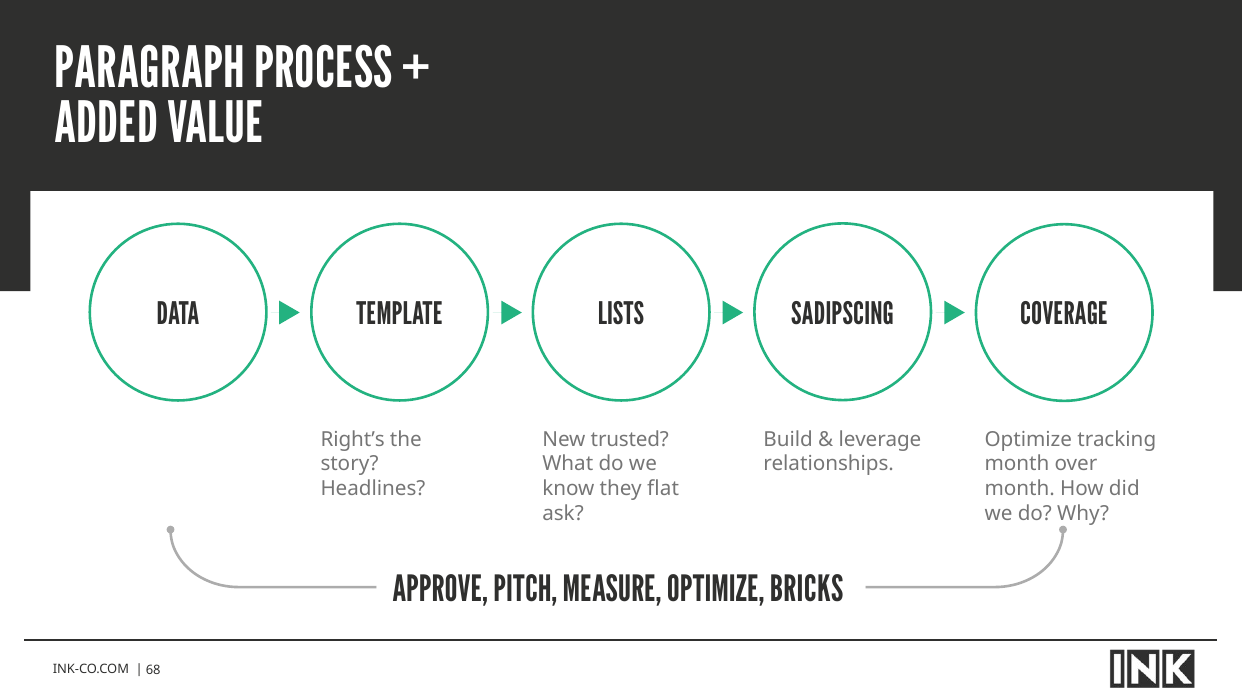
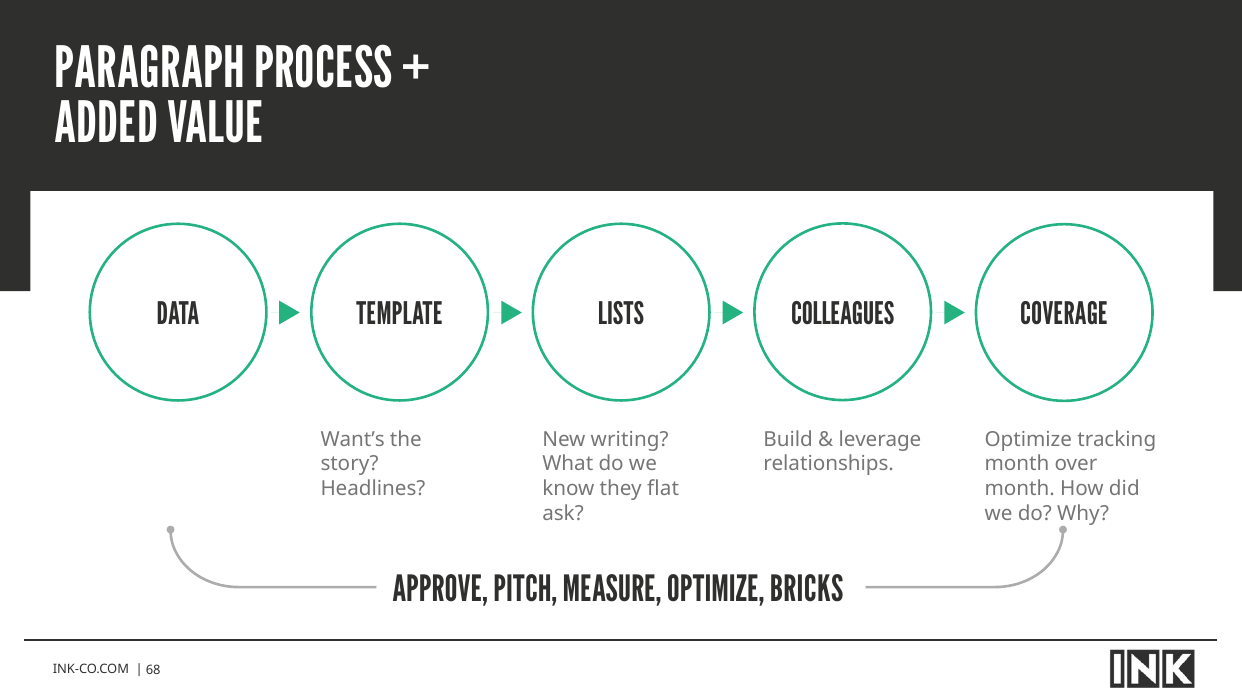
SADIPSCING: SADIPSCING -> COLLEAGUES
Right’s: Right’s -> Want’s
trusted: trusted -> writing
